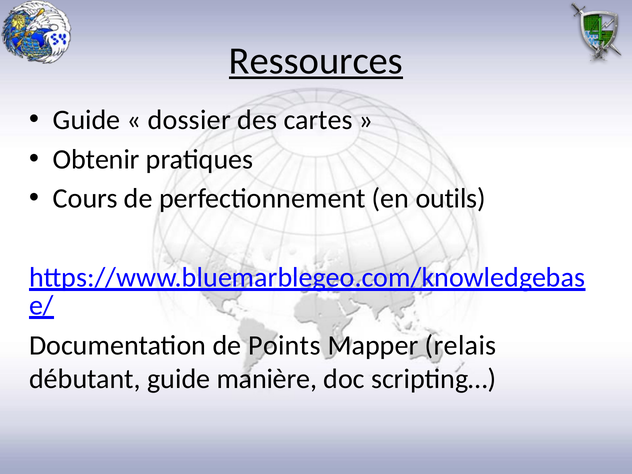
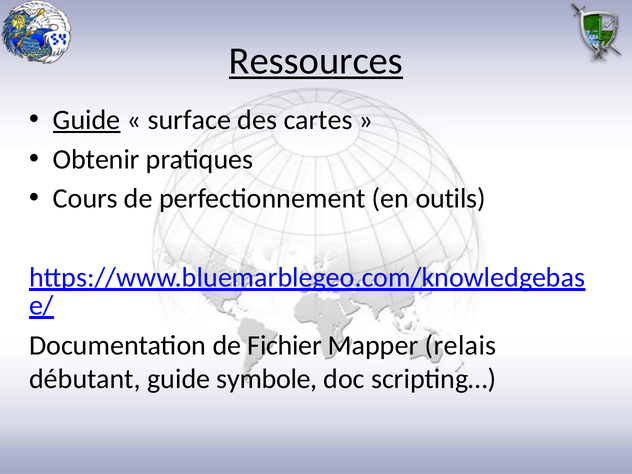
Guide at (87, 120) underline: none -> present
dossier: dossier -> surface
Points: Points -> Fichier
manière: manière -> symbole
